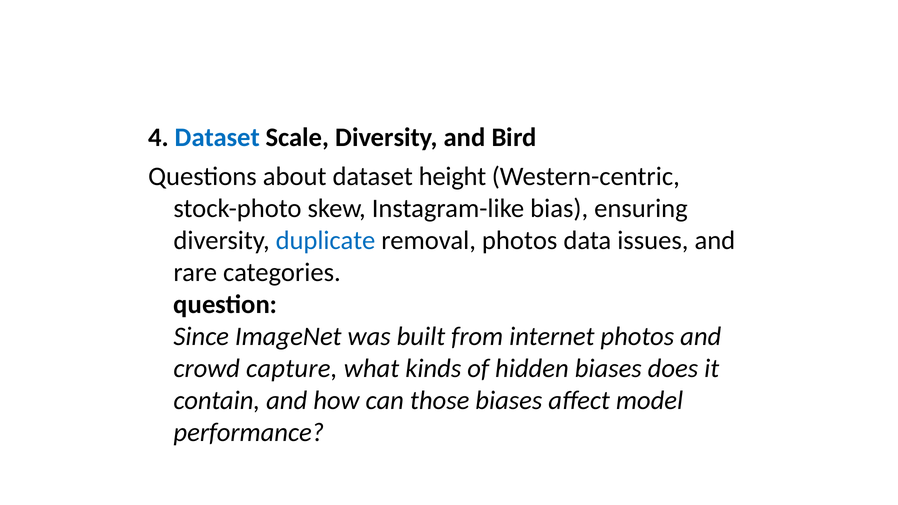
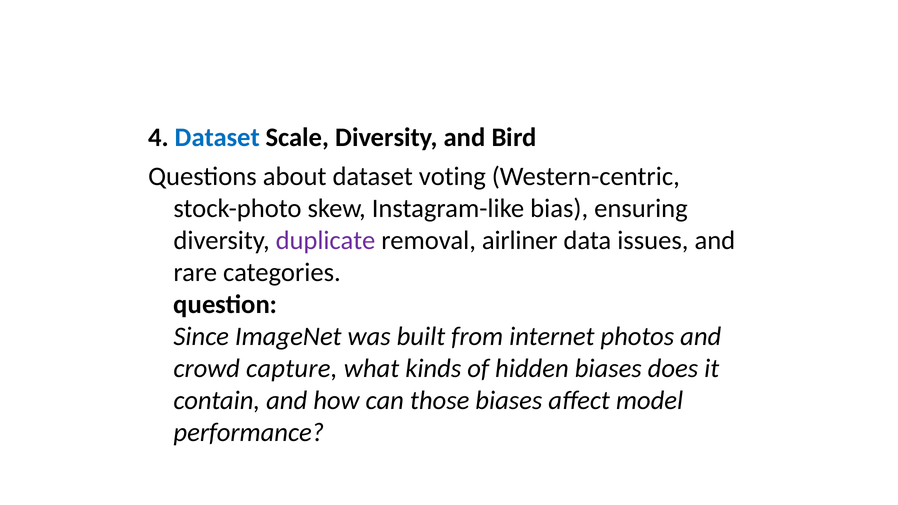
height: height -> voting
duplicate colour: blue -> purple
removal photos: photos -> airliner
